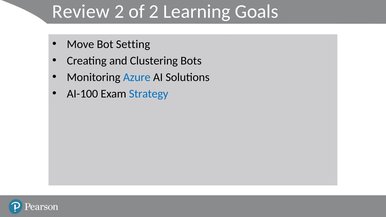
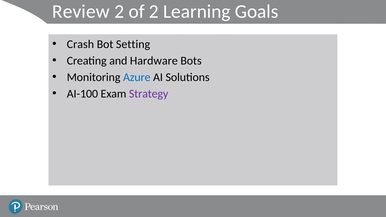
Move: Move -> Crash
Clustering: Clustering -> Hardware
Strategy colour: blue -> purple
